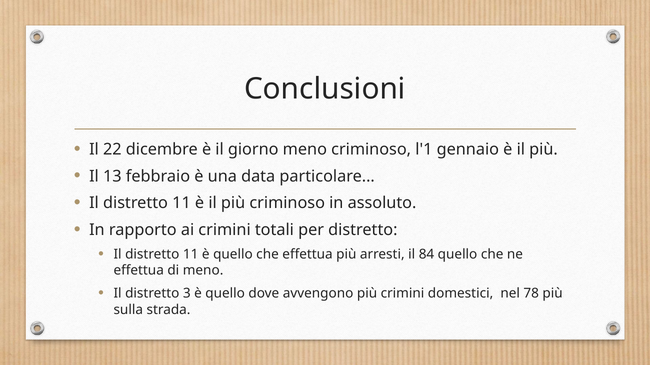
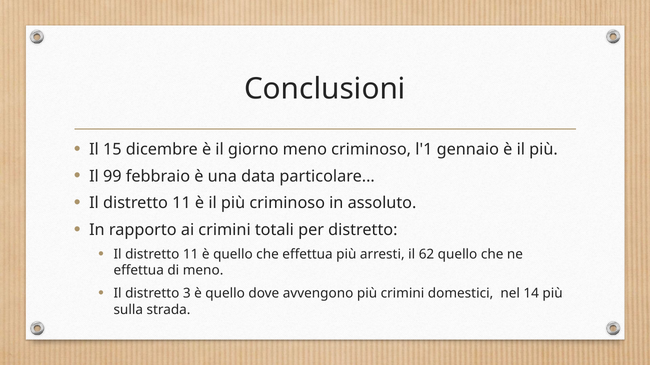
22: 22 -> 15
13: 13 -> 99
84: 84 -> 62
78: 78 -> 14
